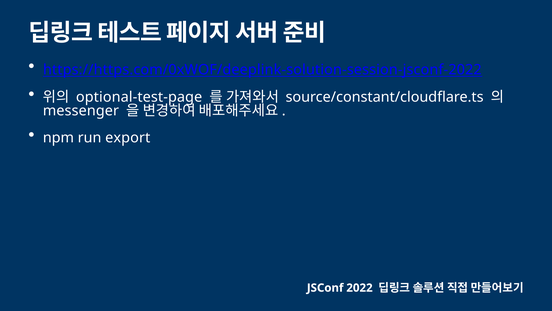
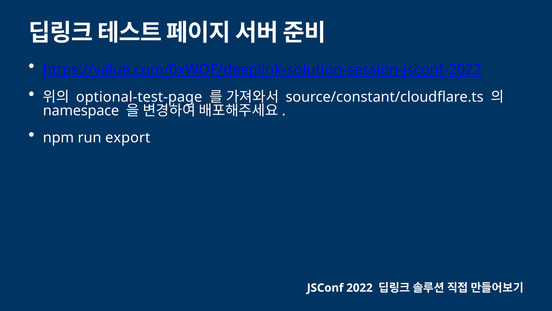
https://https.com/0xWOF/deeplink-solution-session-jsconf-2022: https://https.com/0xWOF/deeplink-solution-session-jsconf-2022 -> https://value.com/0xWOF/deeplink-solution-session-jsconf-2022
messenger: messenger -> namespace
